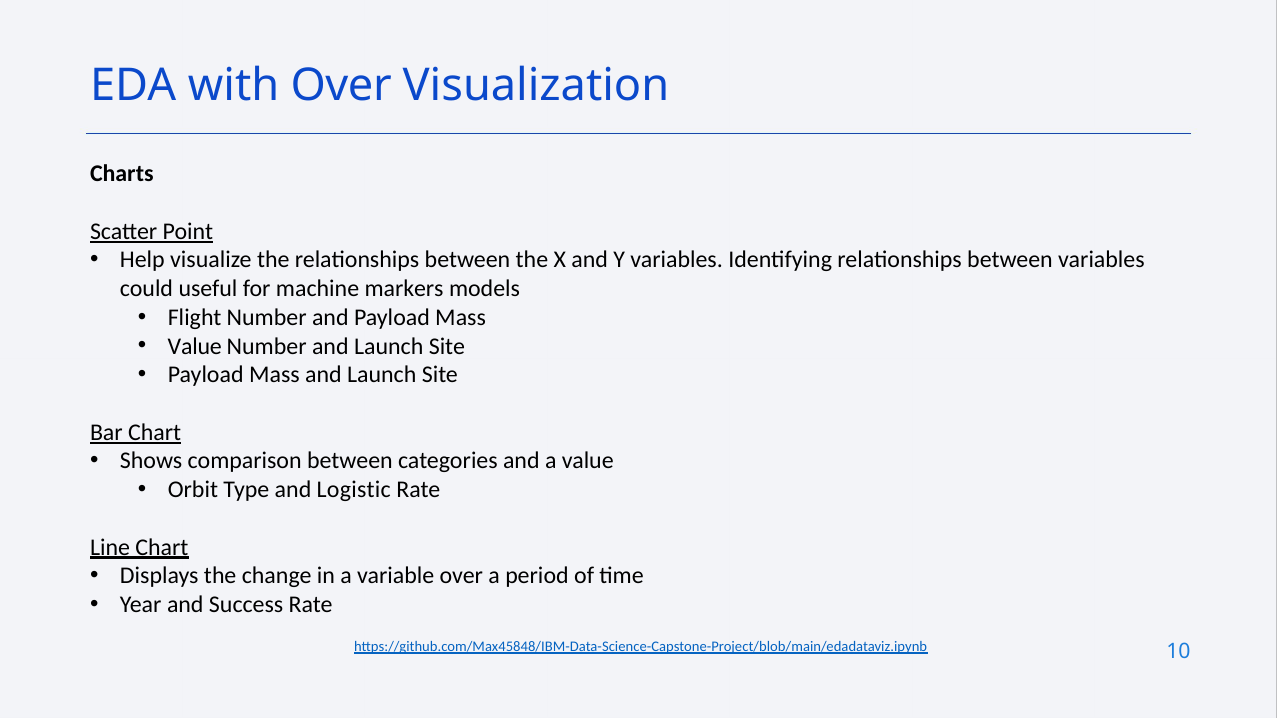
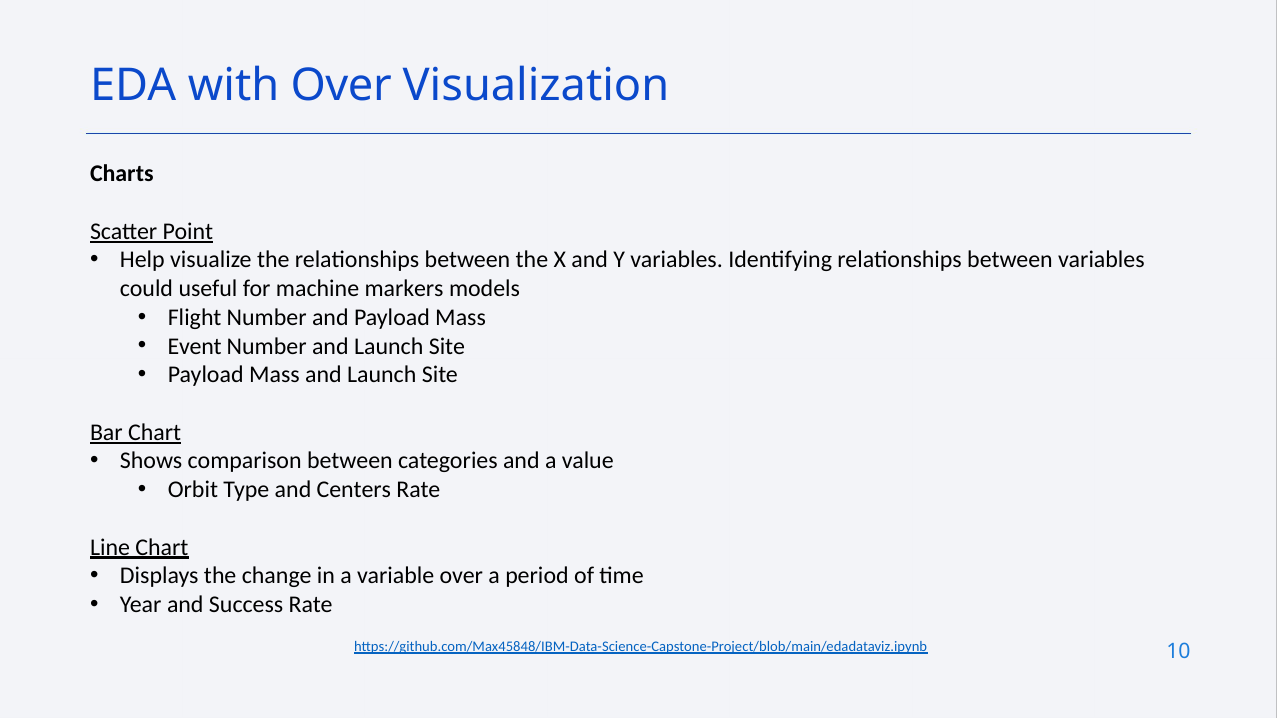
Value at (195, 346): Value -> Event
Logistic: Logistic -> Centers
